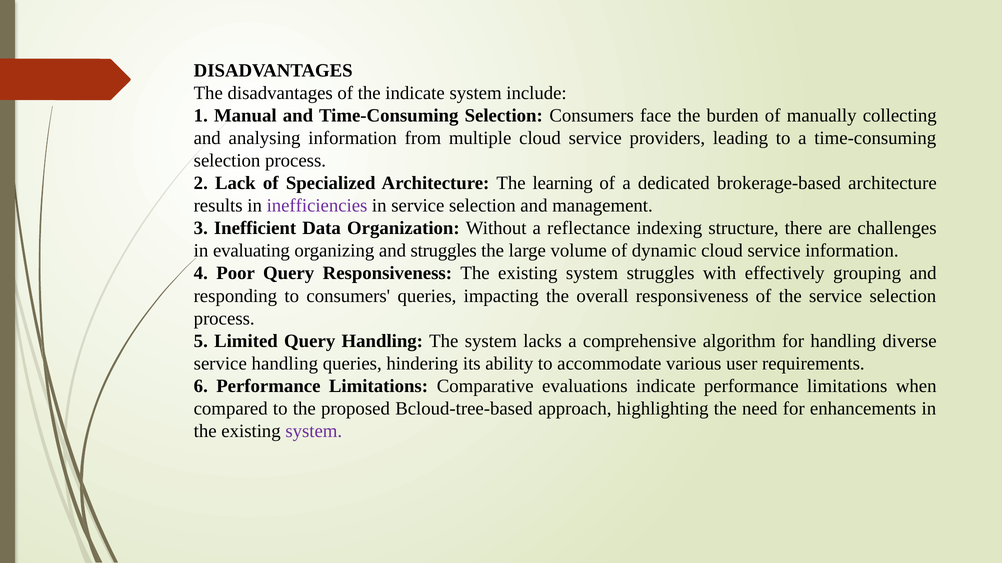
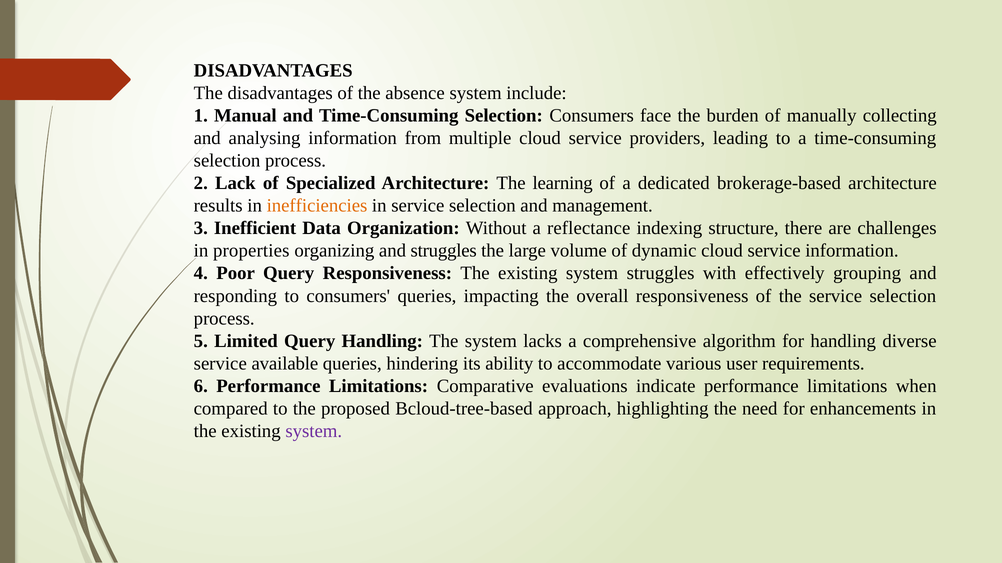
the indicate: indicate -> absence
inefficiencies colour: purple -> orange
evaluating: evaluating -> properties
service handling: handling -> available
